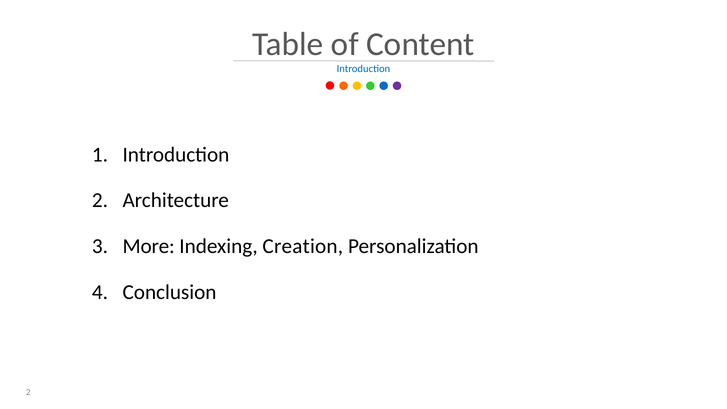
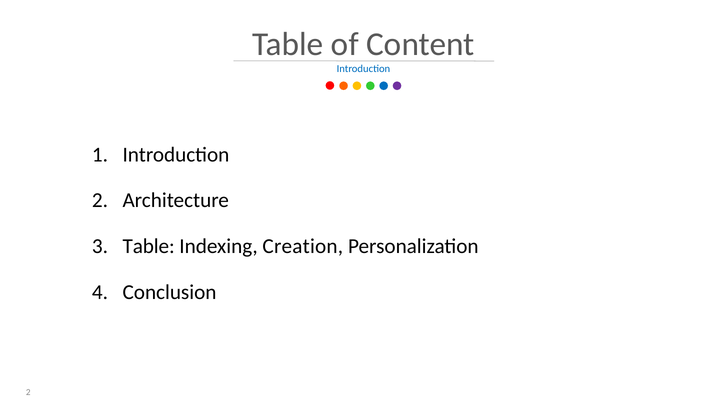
More at (149, 246): More -> Table
